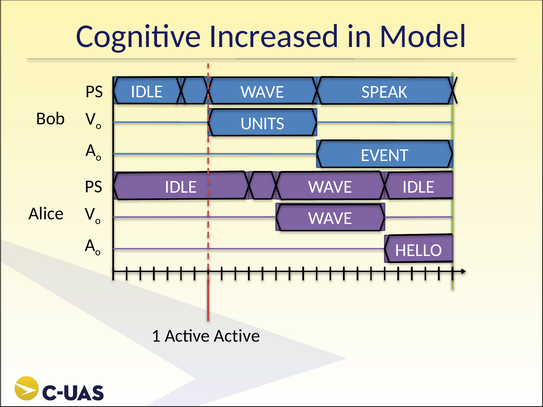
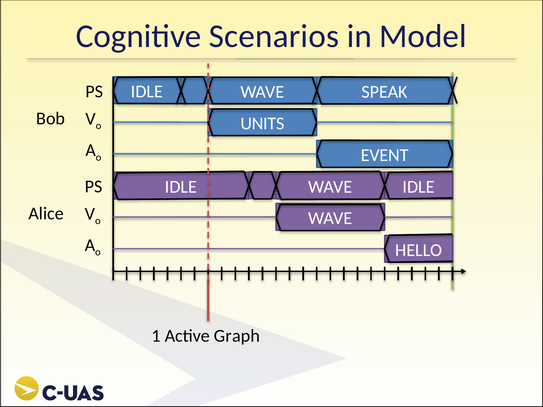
Increased: Increased -> Scenarios
Active Active: Active -> Graph
